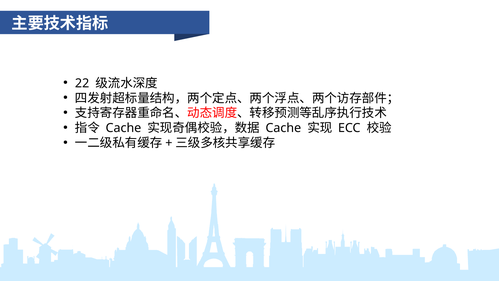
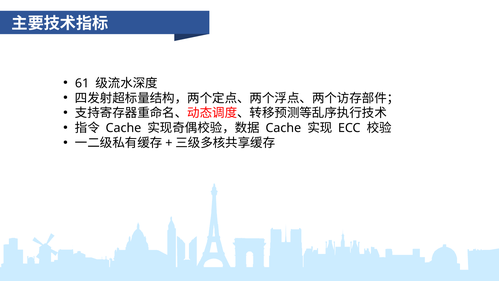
22: 22 -> 61
